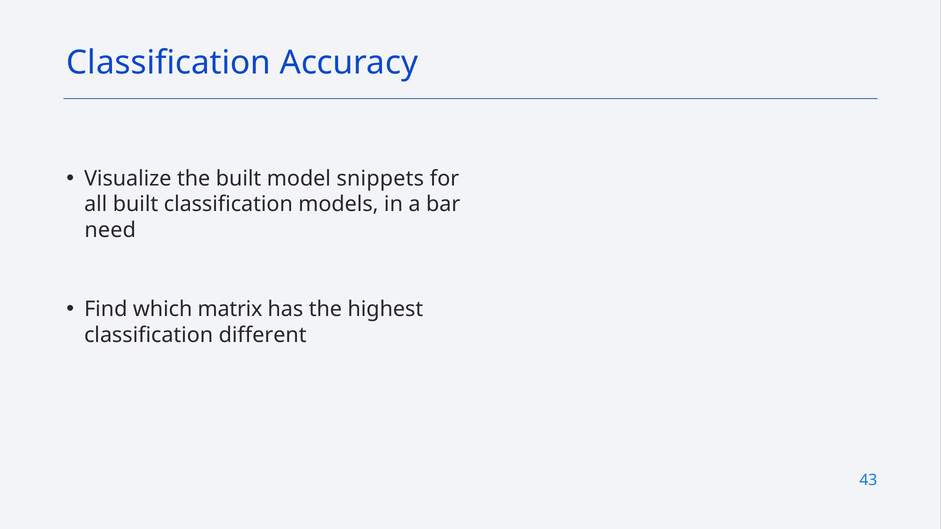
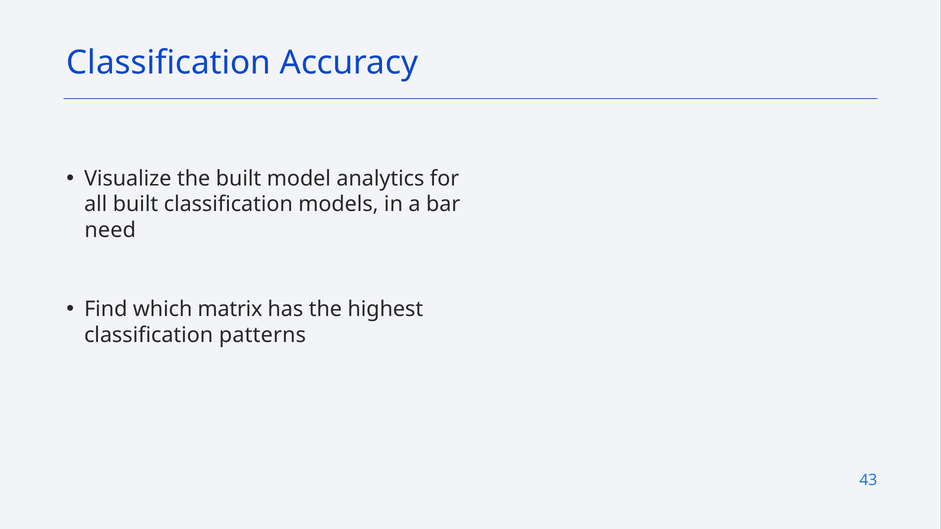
snippets: snippets -> analytics
different: different -> patterns
